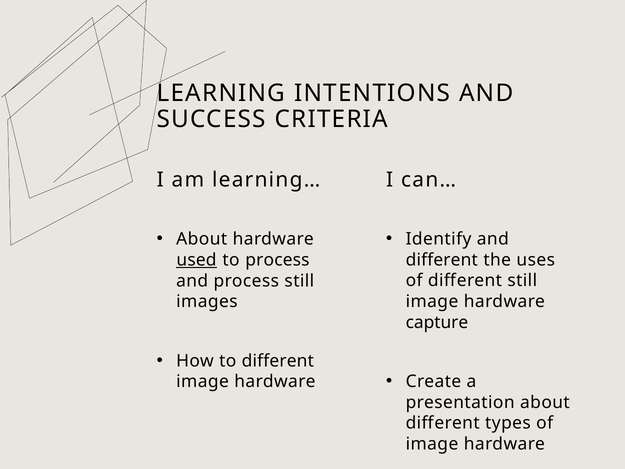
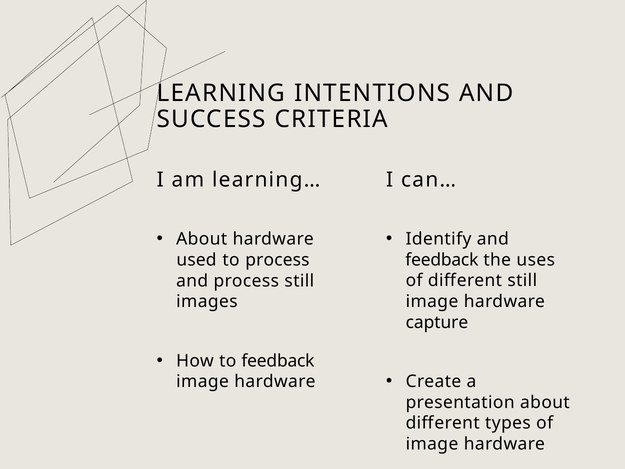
different at (442, 260): different -> feedback
used underline: present -> none
to different: different -> feedback
